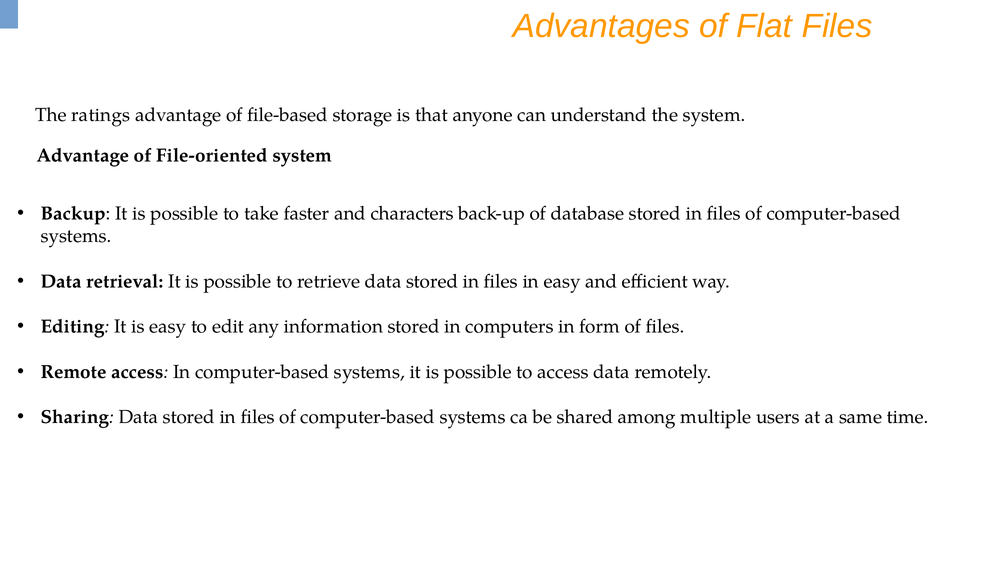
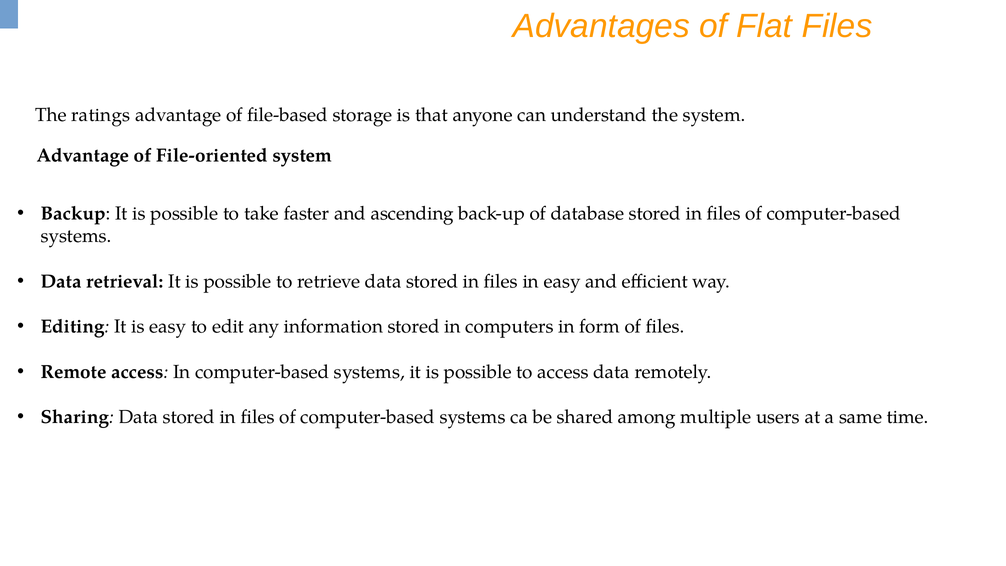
characters: characters -> ascending
